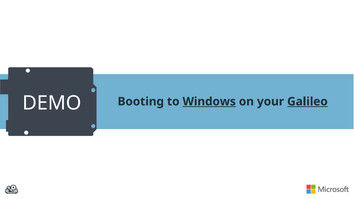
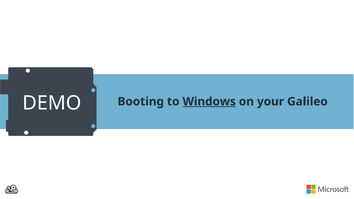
Galileo underline: present -> none
